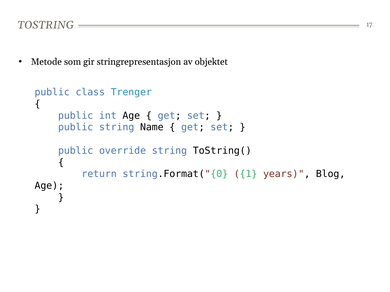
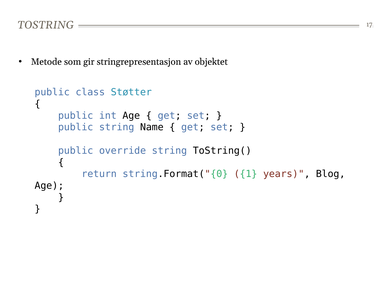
Trenger: Trenger -> Støtter
